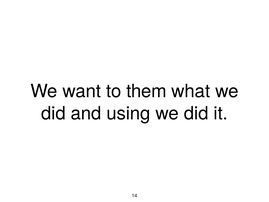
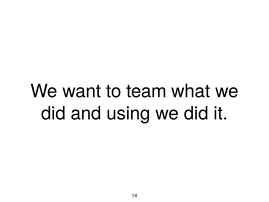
them: them -> team
